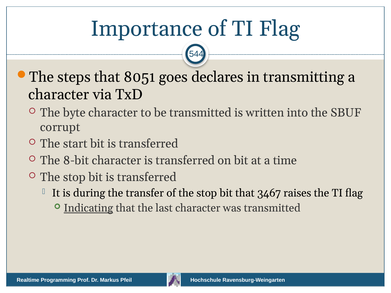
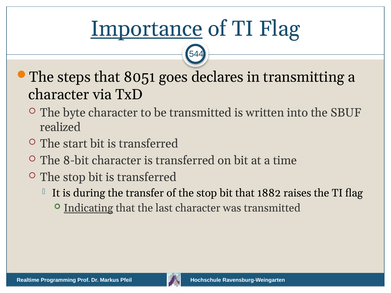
Importance underline: none -> present
corrupt: corrupt -> realized
3467: 3467 -> 1882
